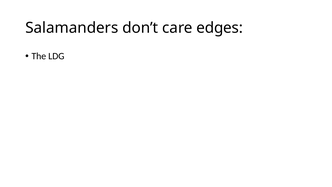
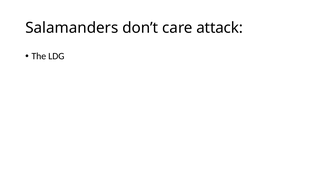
edges: edges -> attack
